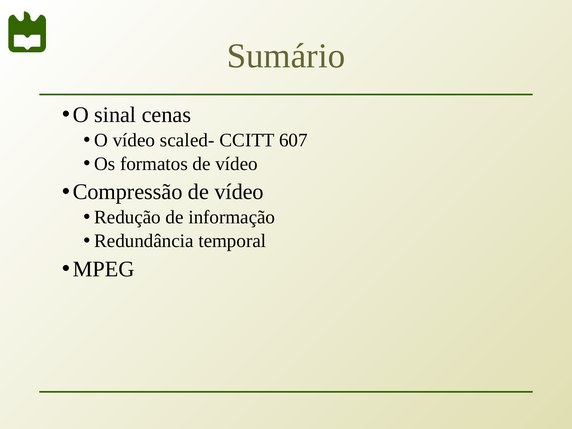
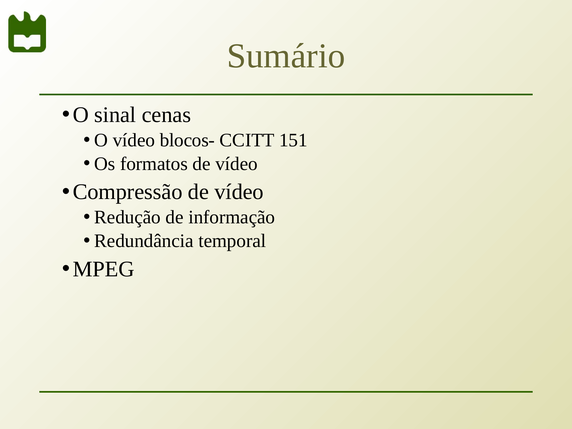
scaled-: scaled- -> blocos-
607: 607 -> 151
